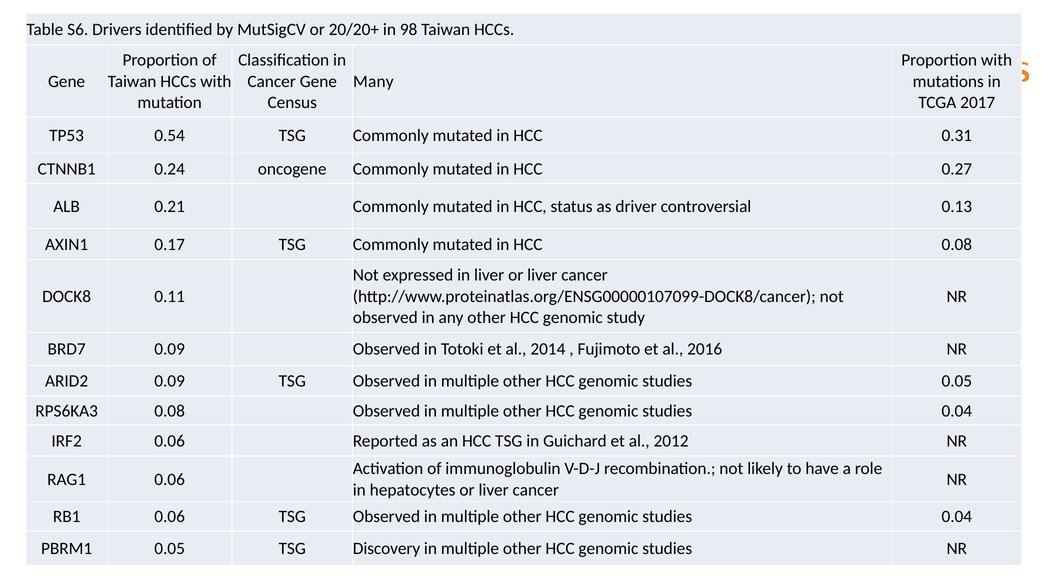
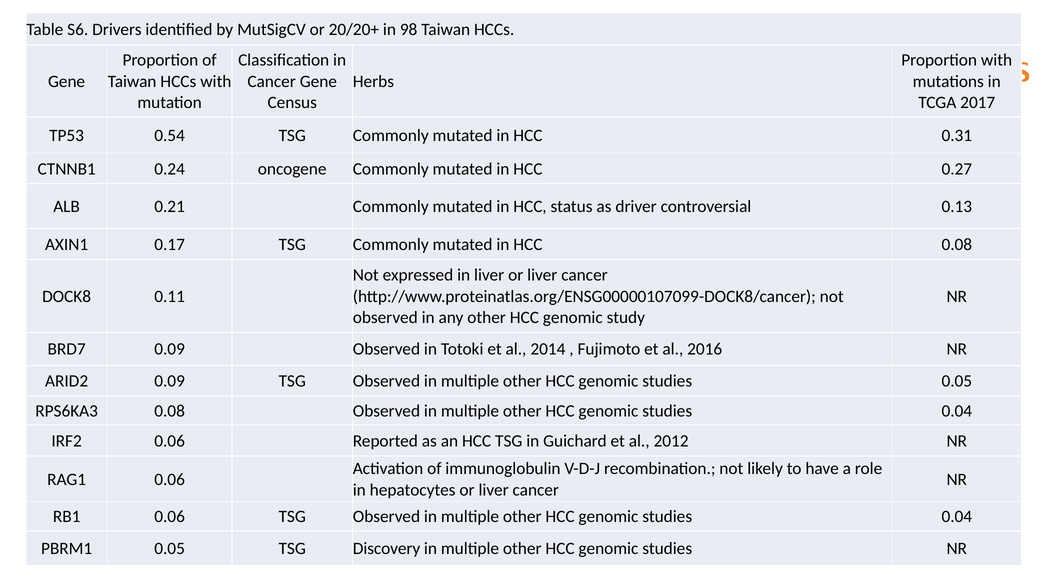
Many: Many -> Herbs
